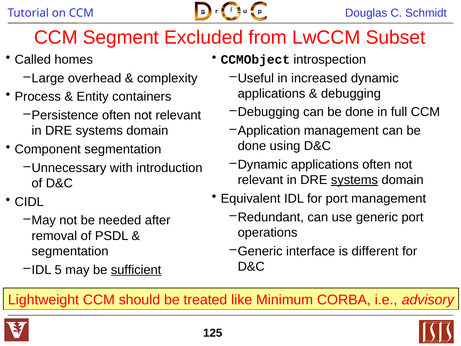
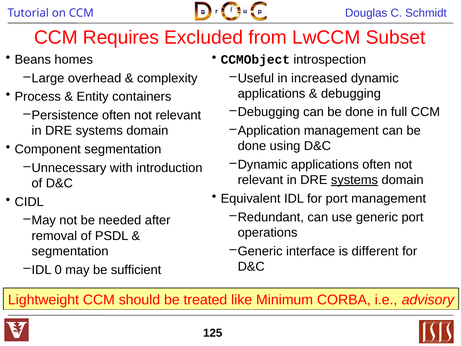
Segment: Segment -> Requires
Called: Called -> Beans
5: 5 -> 0
sufficient underline: present -> none
